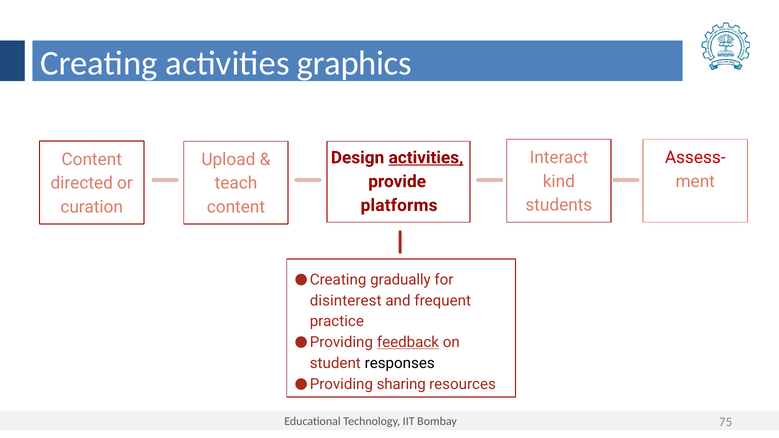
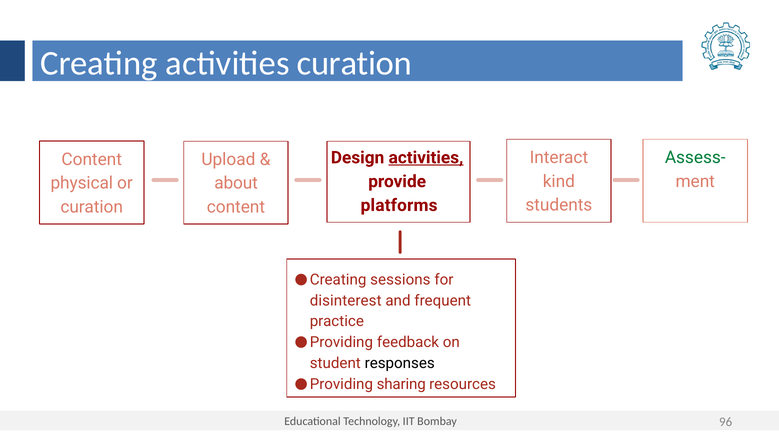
activities graphics: graphics -> curation
Assess- colour: red -> green
directed: directed -> physical
teach: teach -> about
gradually: gradually -> sessions
feedback underline: present -> none
75: 75 -> 96
